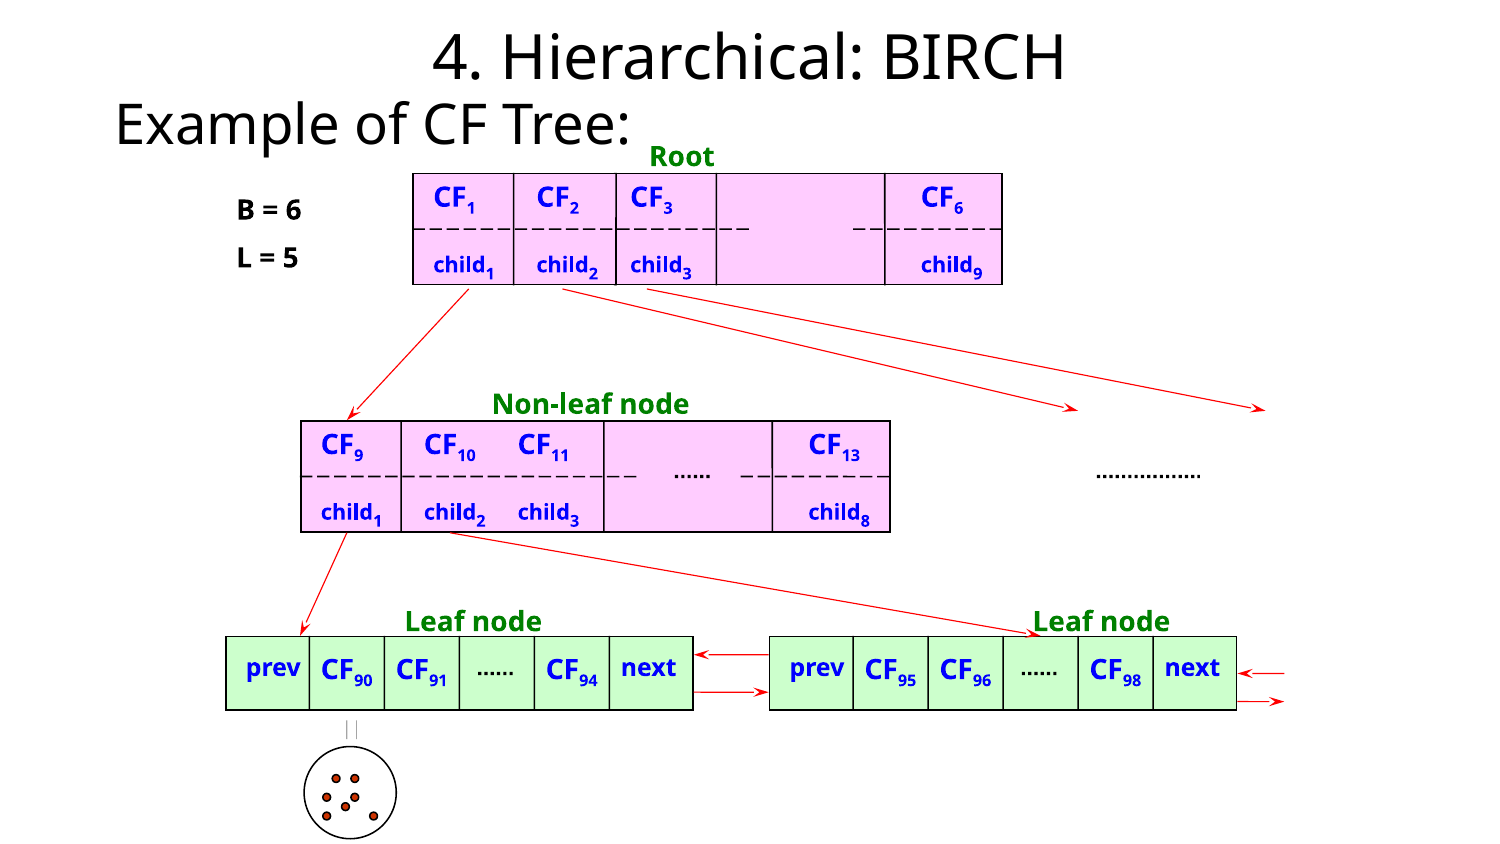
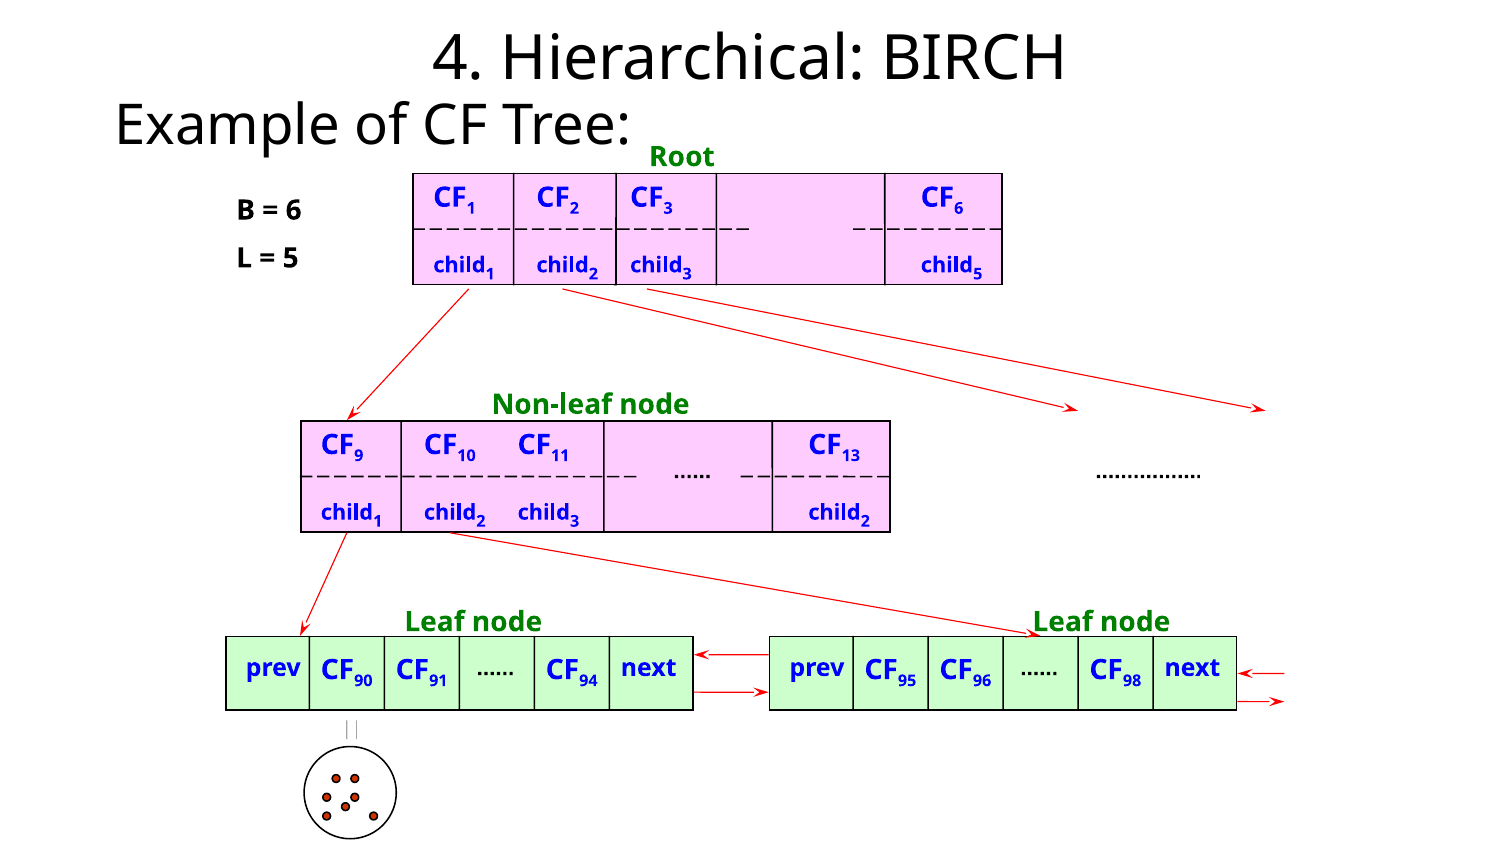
9 at (978, 274): 9 -> 5
8 at (865, 521): 8 -> 2
